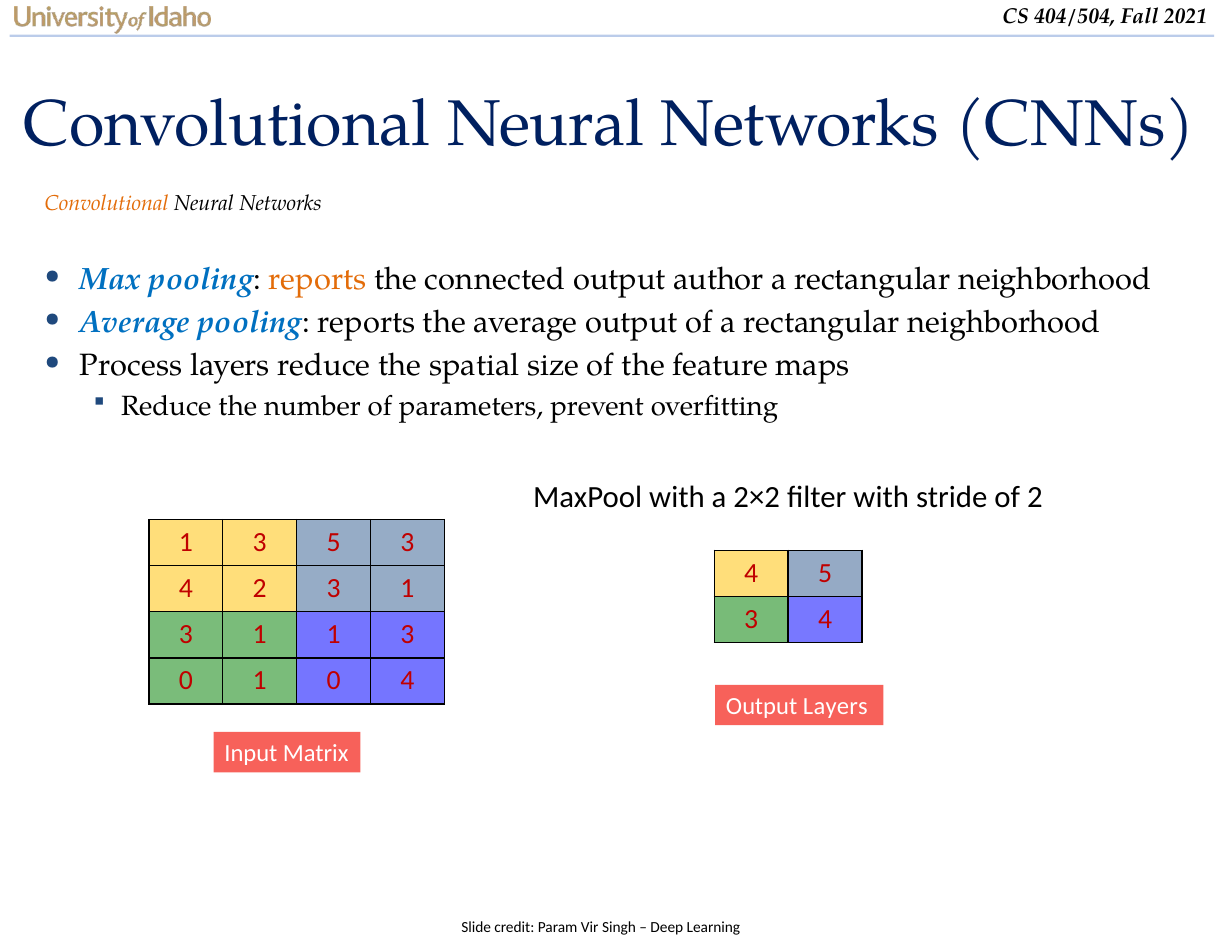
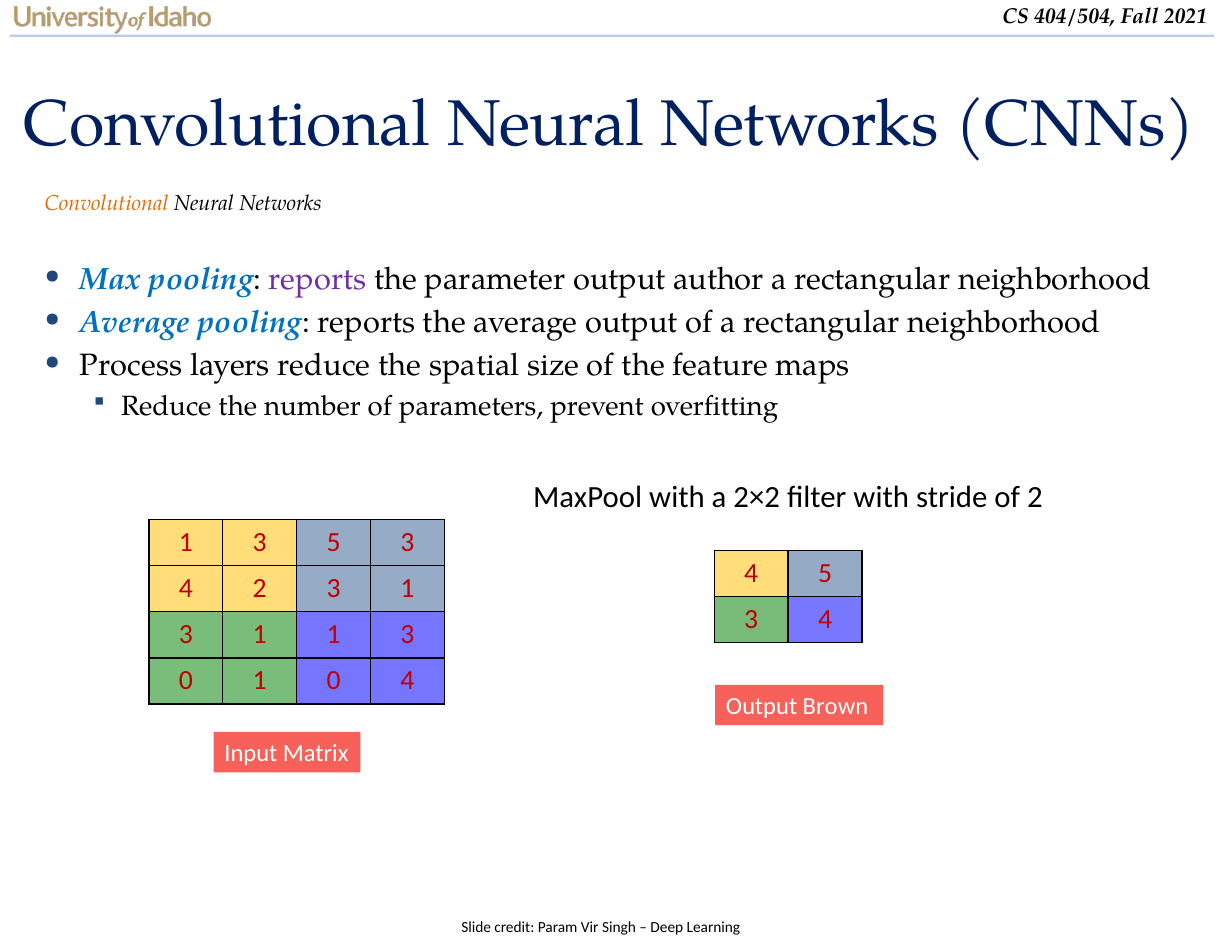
reports at (318, 280) colour: orange -> purple
connected: connected -> parameter
Output Layers: Layers -> Brown
